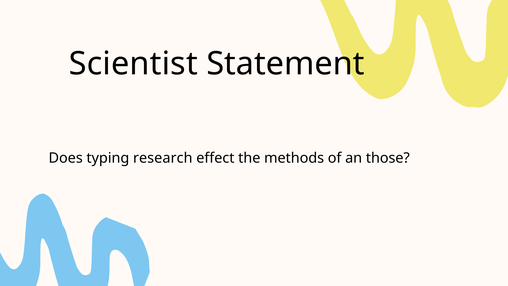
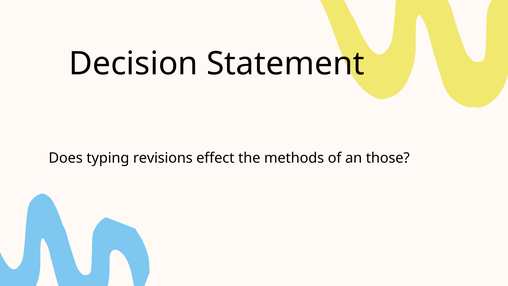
Scientist: Scientist -> Decision
research: research -> revisions
